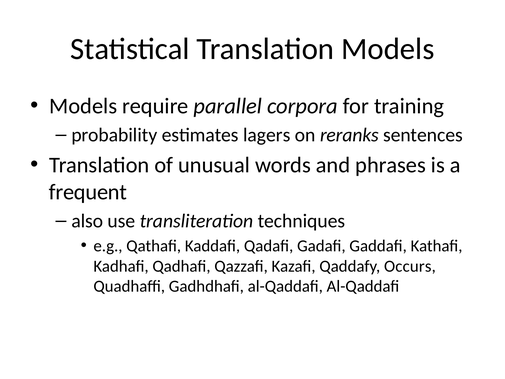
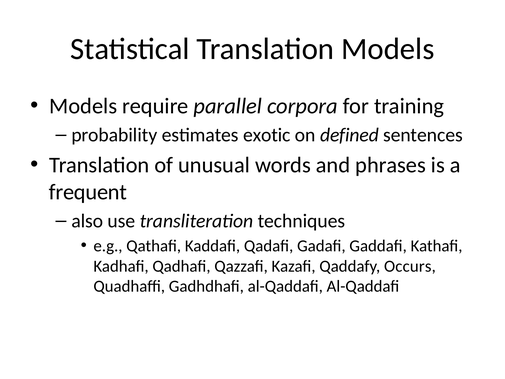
lagers: lagers -> exotic
reranks: reranks -> defined
